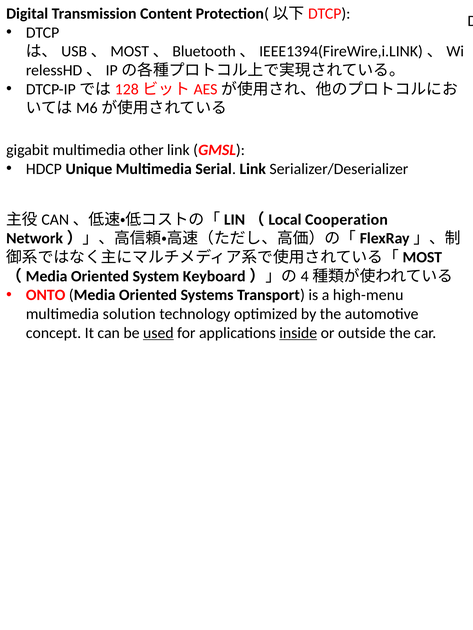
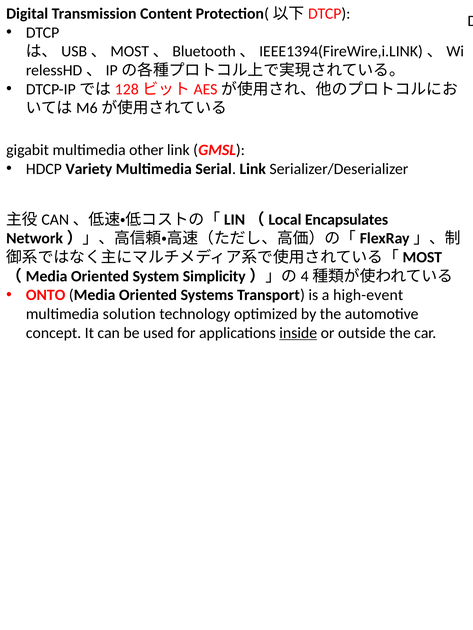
Unique: Unique -> Variety
Cooperation: Cooperation -> Encapsulates
Keyboard: Keyboard -> Simplicity
high-menu: high-menu -> high-event
used underline: present -> none
